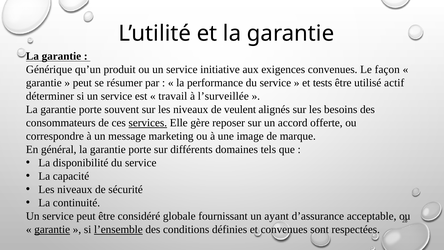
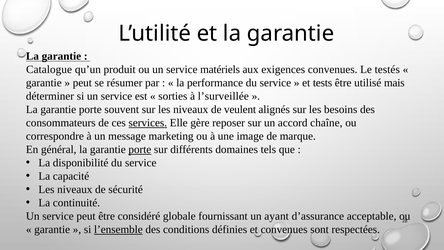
Générique: Générique -> Catalogue
initiative: initiative -> matériels
façon: façon -> testés
actif: actif -> mais
travail: travail -> sorties
offerte: offerte -> chaîne
porte at (140, 149) underline: none -> present
garantie at (52, 229) underline: present -> none
